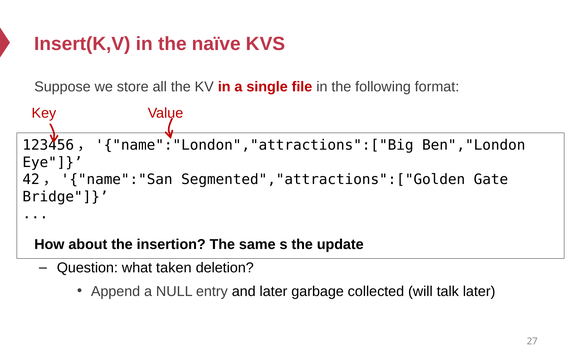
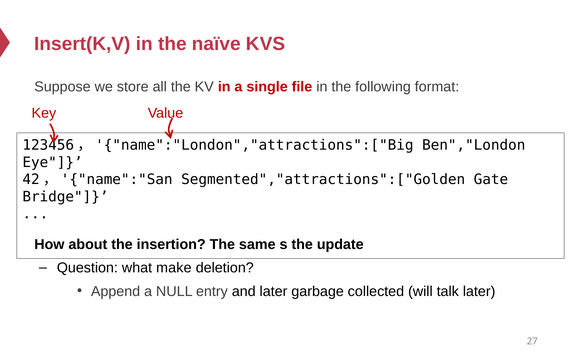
taken: taken -> make
